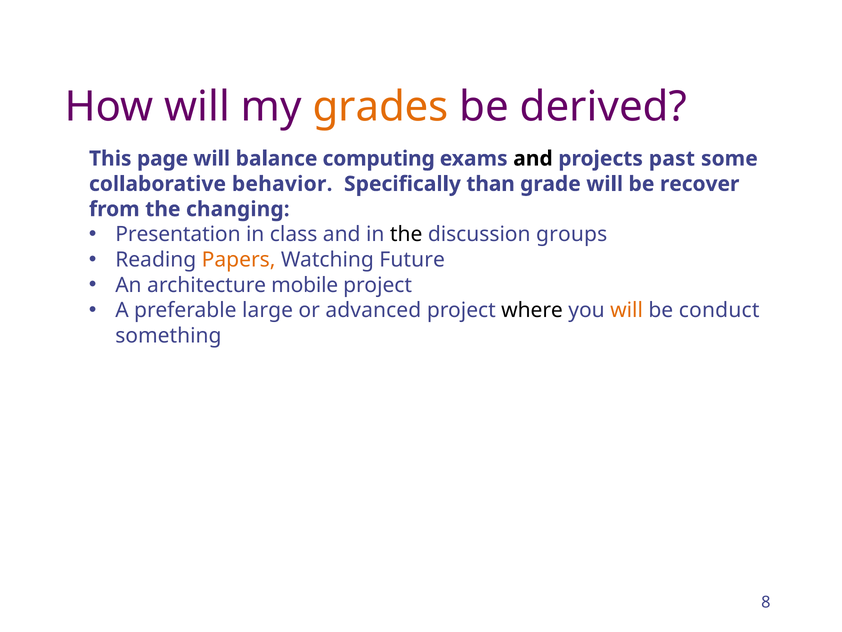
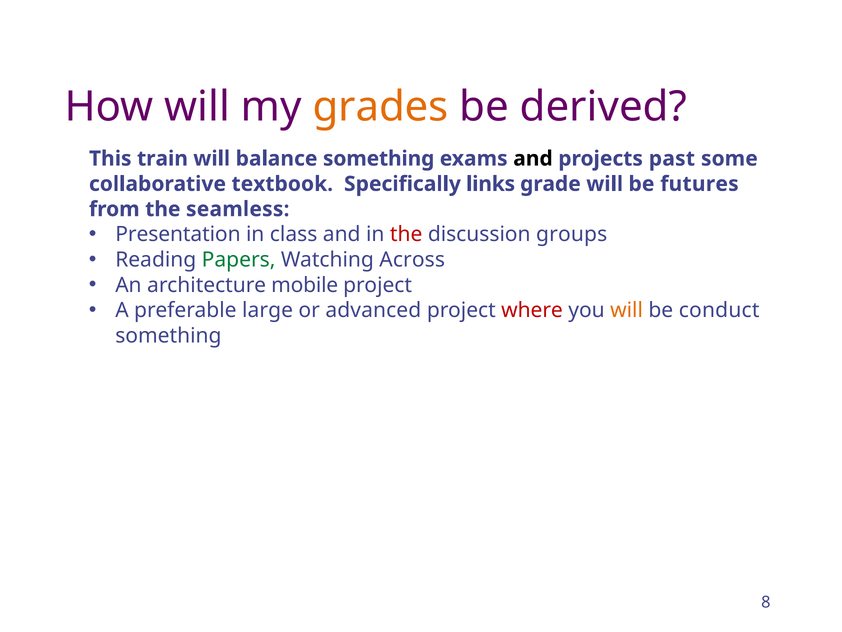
page: page -> train
balance computing: computing -> something
behavior: behavior -> textbook
than: than -> links
recover: recover -> futures
changing: changing -> seamless
the at (406, 234) colour: black -> red
Papers colour: orange -> green
Future: Future -> Across
where colour: black -> red
